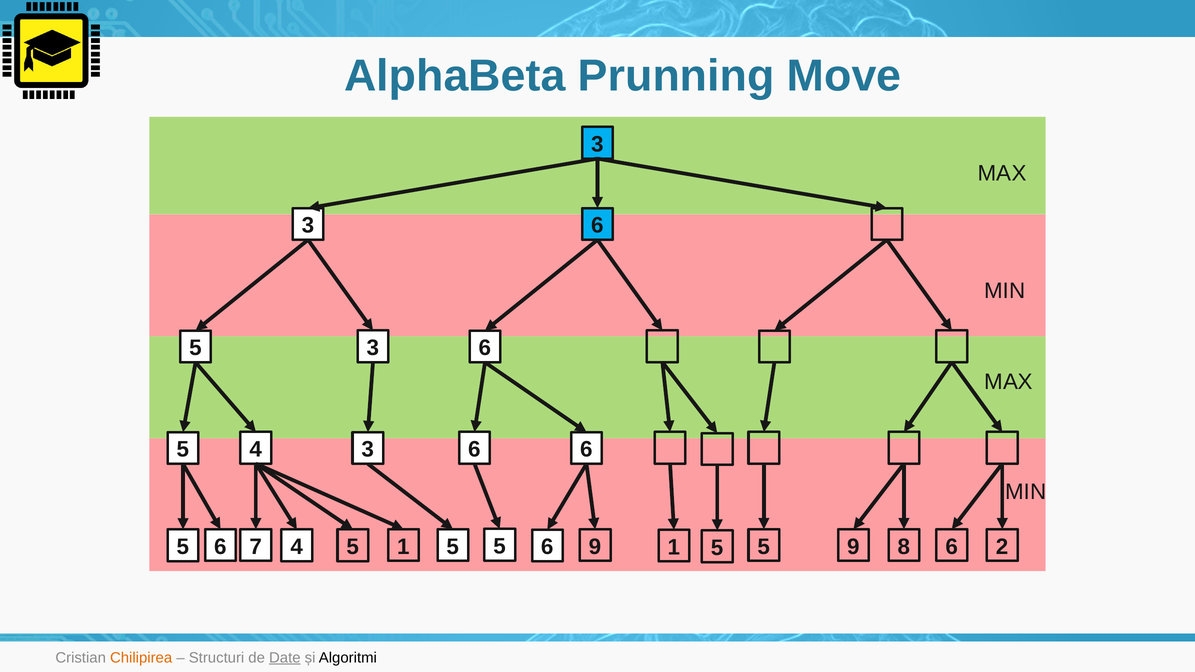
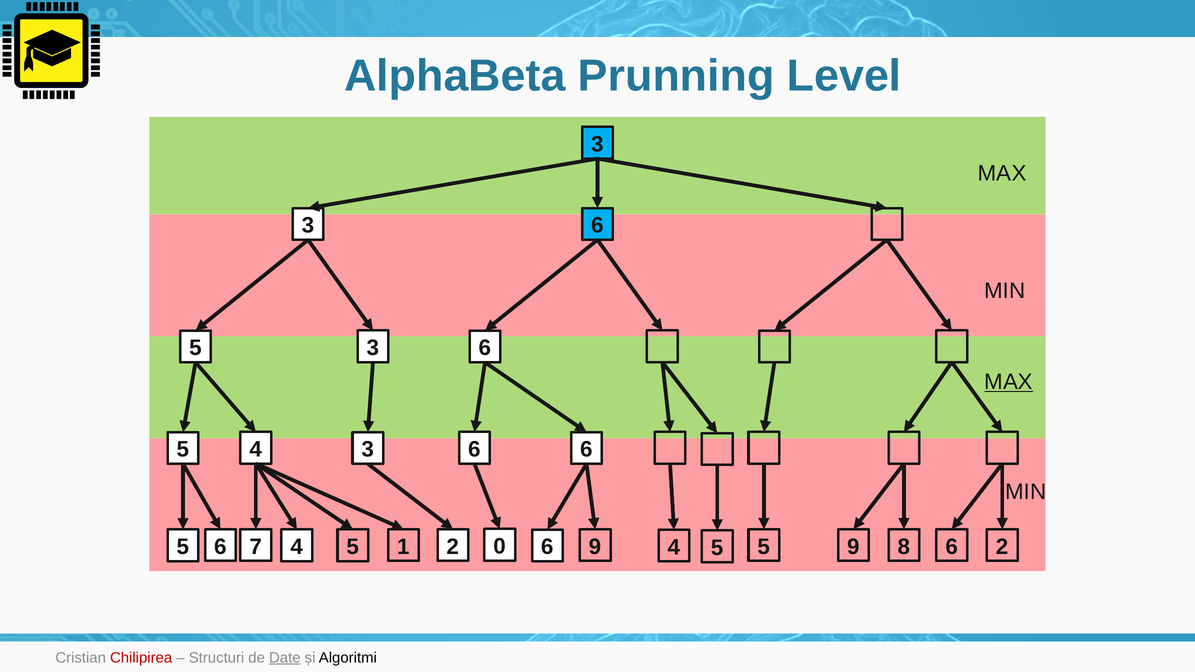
Move: Move -> Level
MAX at (1009, 382) underline: none -> present
7 5: 5 -> 2
1 at (674, 547): 1 -> 4
1 5: 5 -> 0
Chilipirea colour: orange -> red
